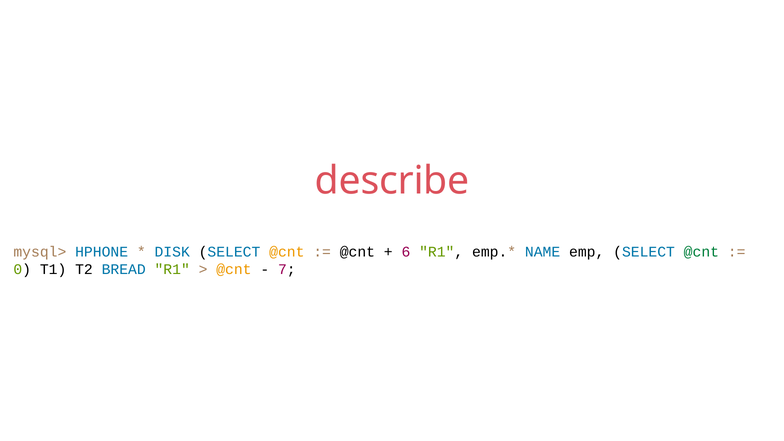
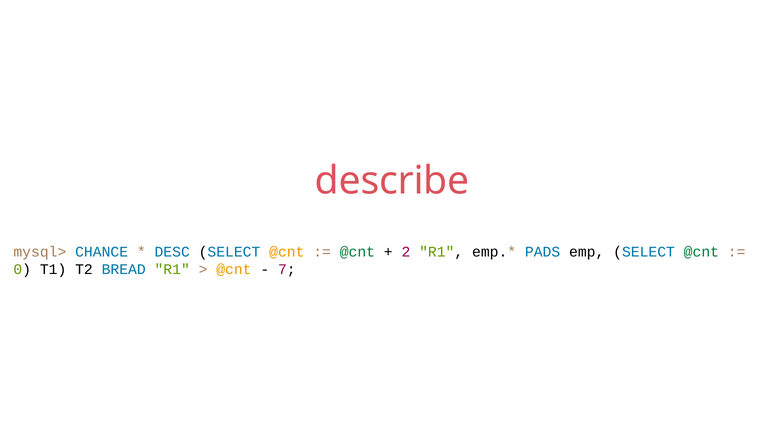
HPHONE: HPHONE -> CHANCE
DISK: DISK -> DESC
@cnt at (357, 252) colour: black -> green
6: 6 -> 2
NAME: NAME -> PADS
